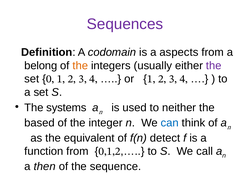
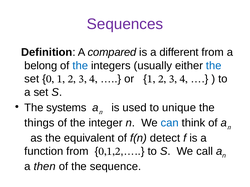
codomain: codomain -> compared
aspects: aspects -> different
the at (80, 66) colour: orange -> blue
the at (214, 66) colour: purple -> blue
neither: neither -> unique
based: based -> things
